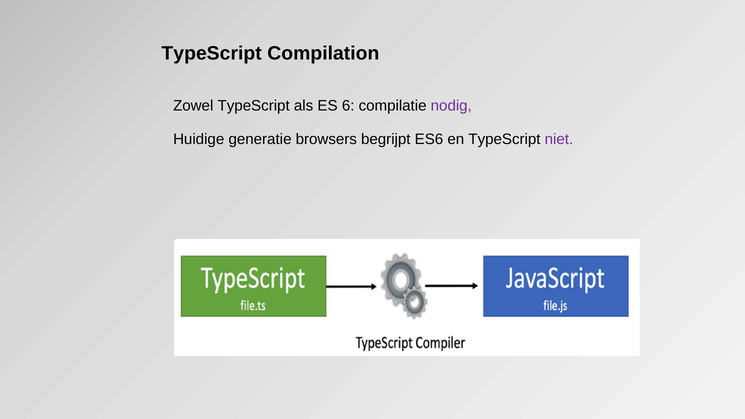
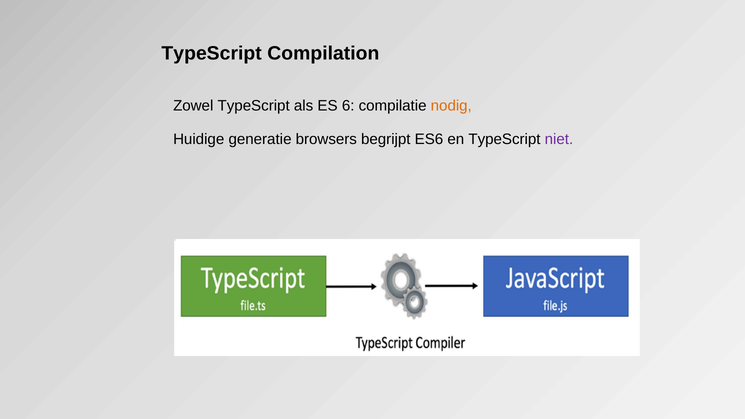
nodig colour: purple -> orange
